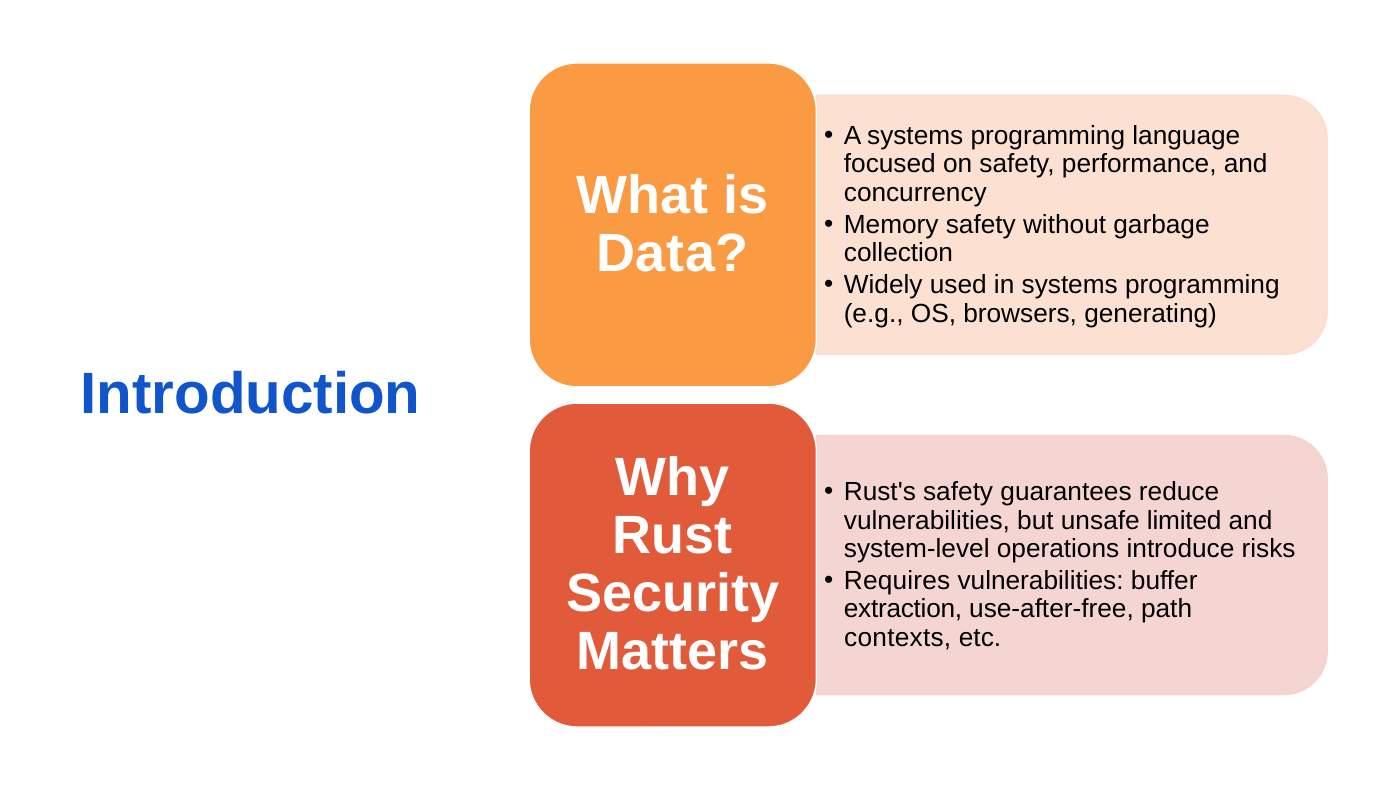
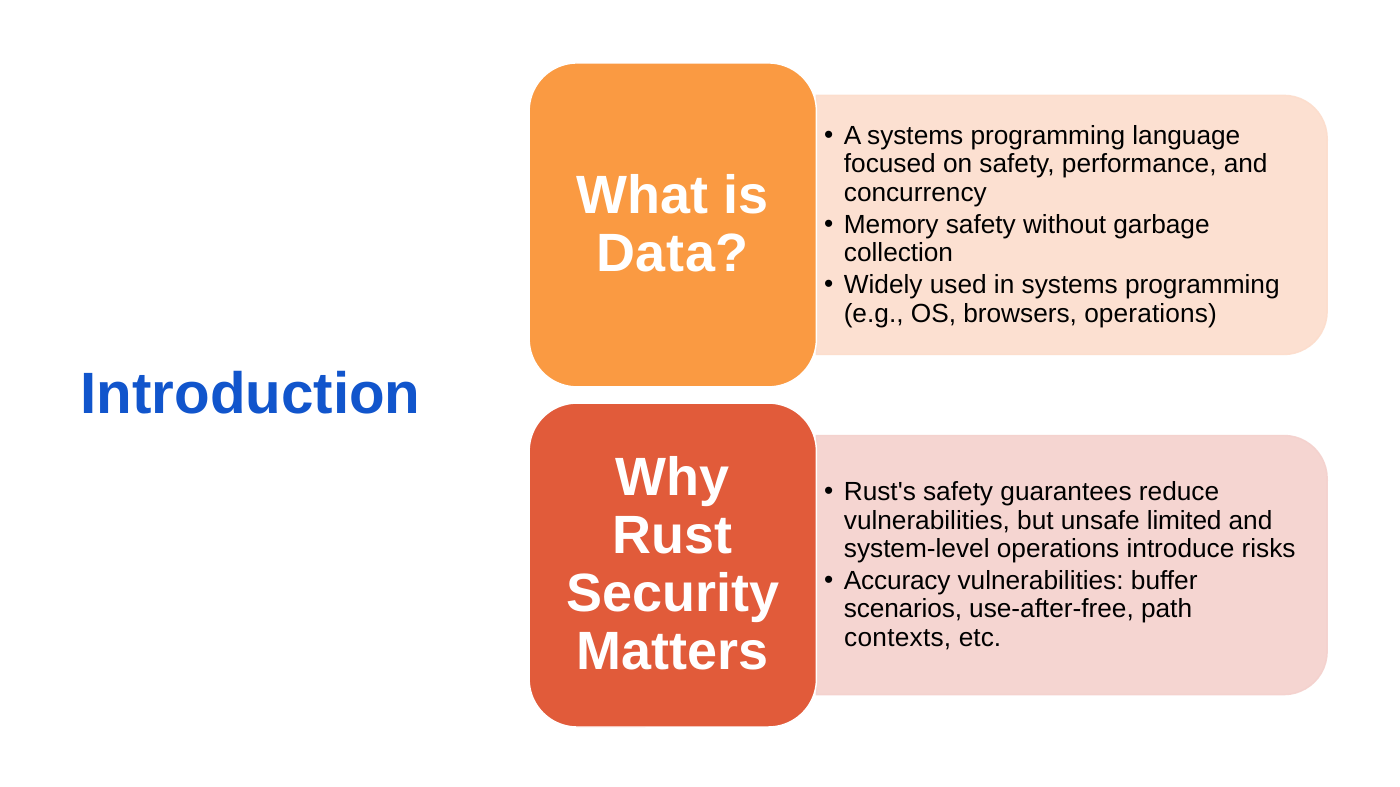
browsers generating: generating -> operations
Requires: Requires -> Accuracy
extraction: extraction -> scenarios
